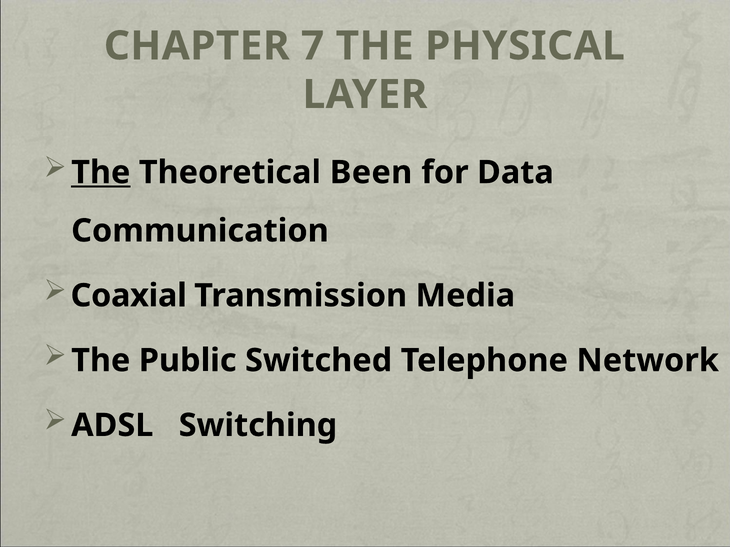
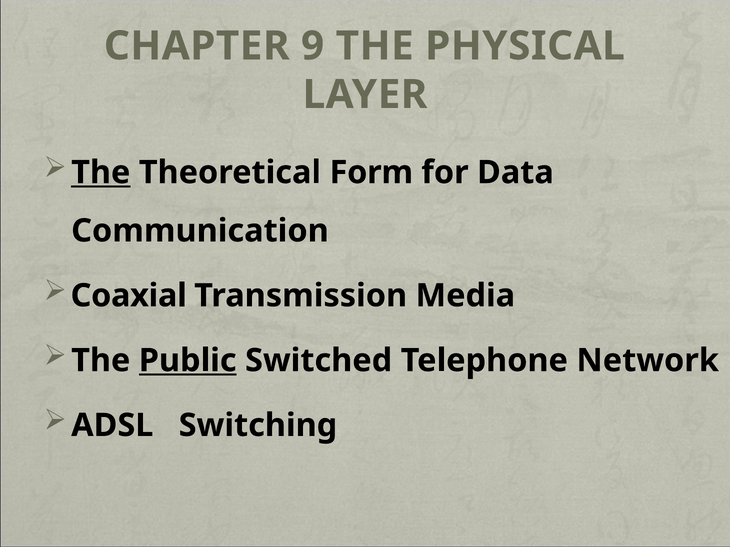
7: 7 -> 9
Been: Been -> Form
Public underline: none -> present
